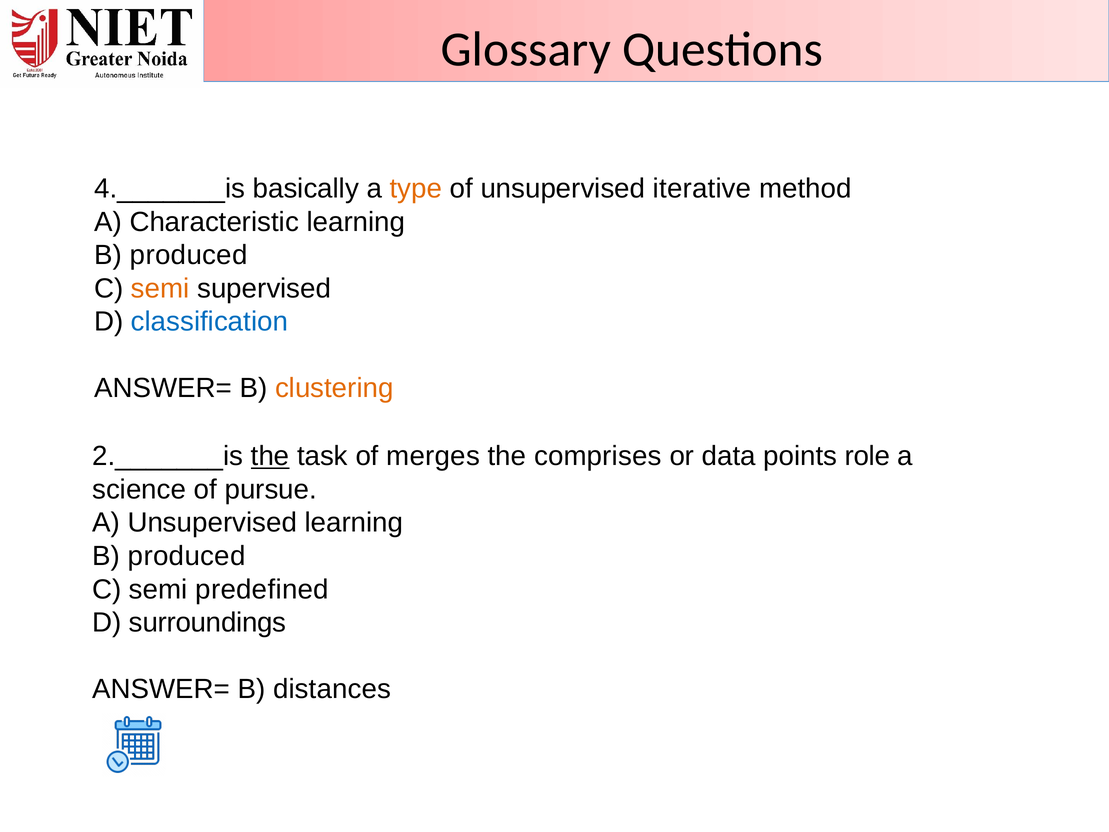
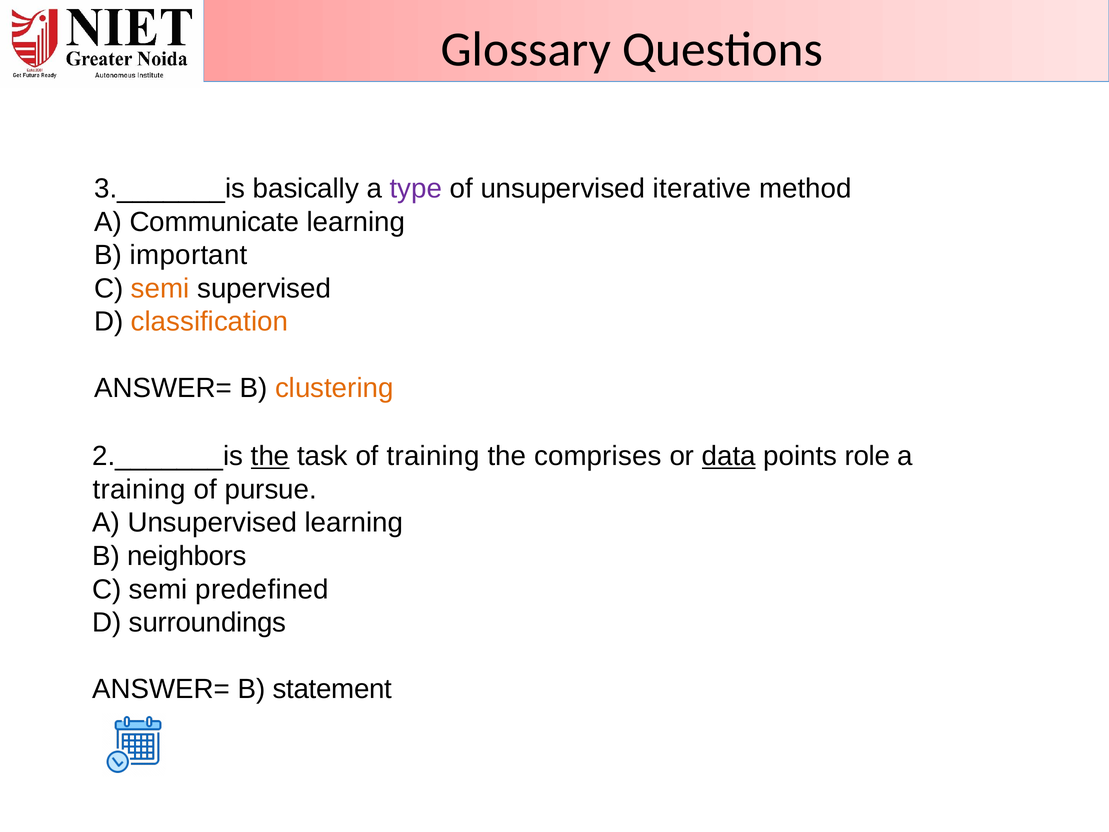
4._______is: 4._______is -> 3._______is
type colour: orange -> purple
Characteristic: Characteristic -> Communicate
produced at (189, 255): produced -> important
classification colour: blue -> orange
of merges: merges -> training
data underline: none -> present
science at (139, 489): science -> training
produced at (187, 556): produced -> neighbors
distances: distances -> statement
